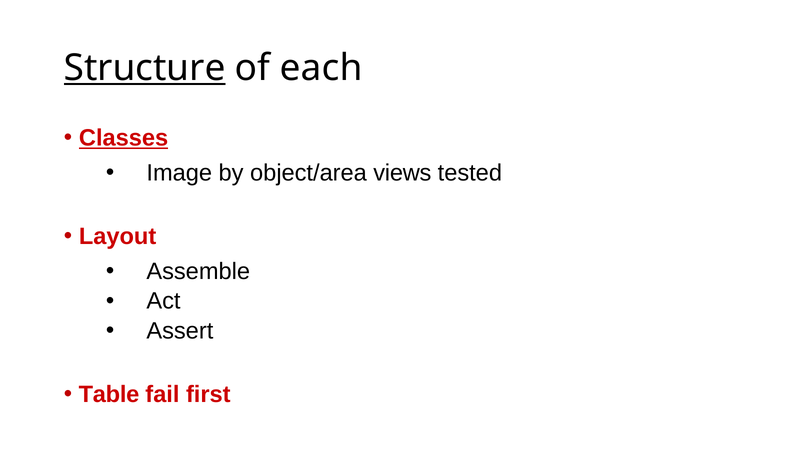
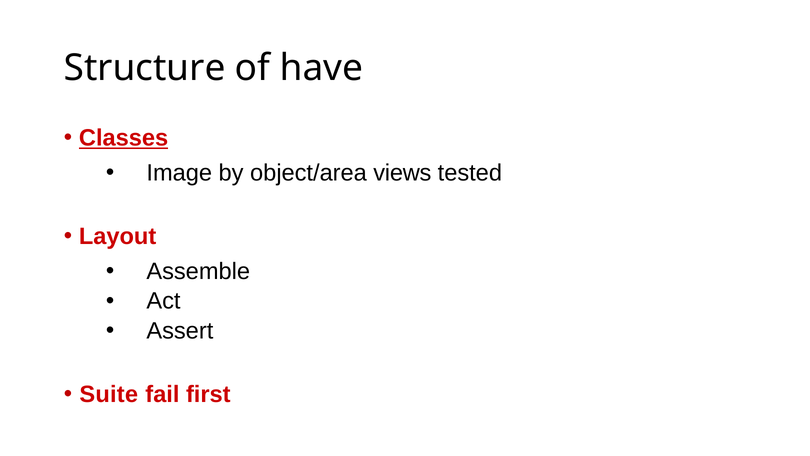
Structure underline: present -> none
each: each -> have
Table: Table -> Suite
